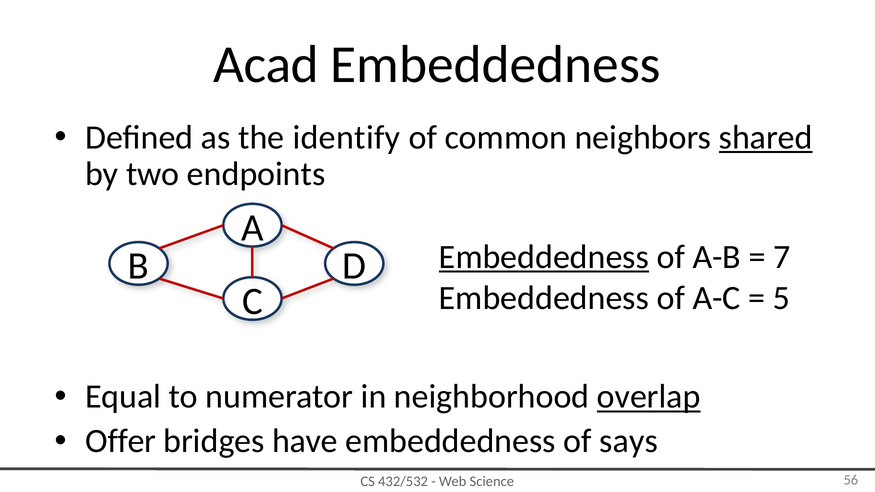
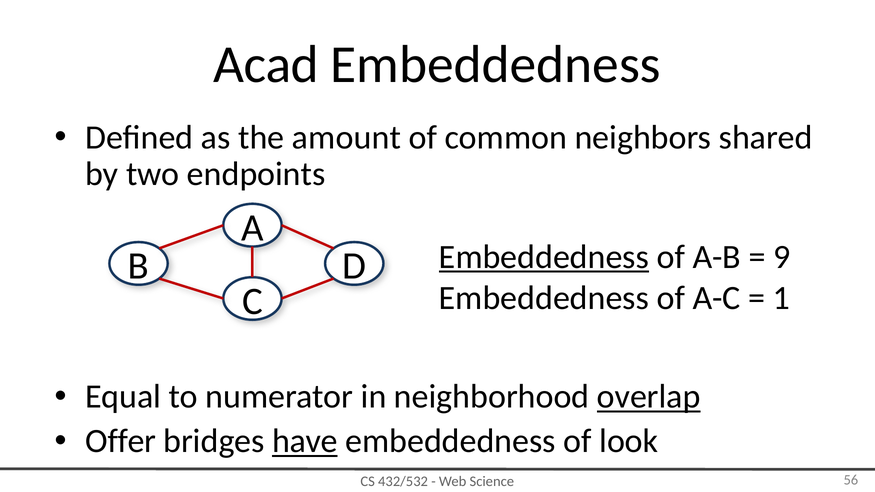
identify: identify -> amount
shared underline: present -> none
7: 7 -> 9
5: 5 -> 1
have underline: none -> present
says: says -> look
